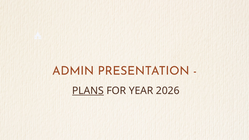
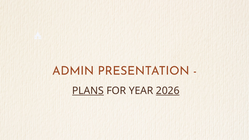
2026 underline: none -> present
